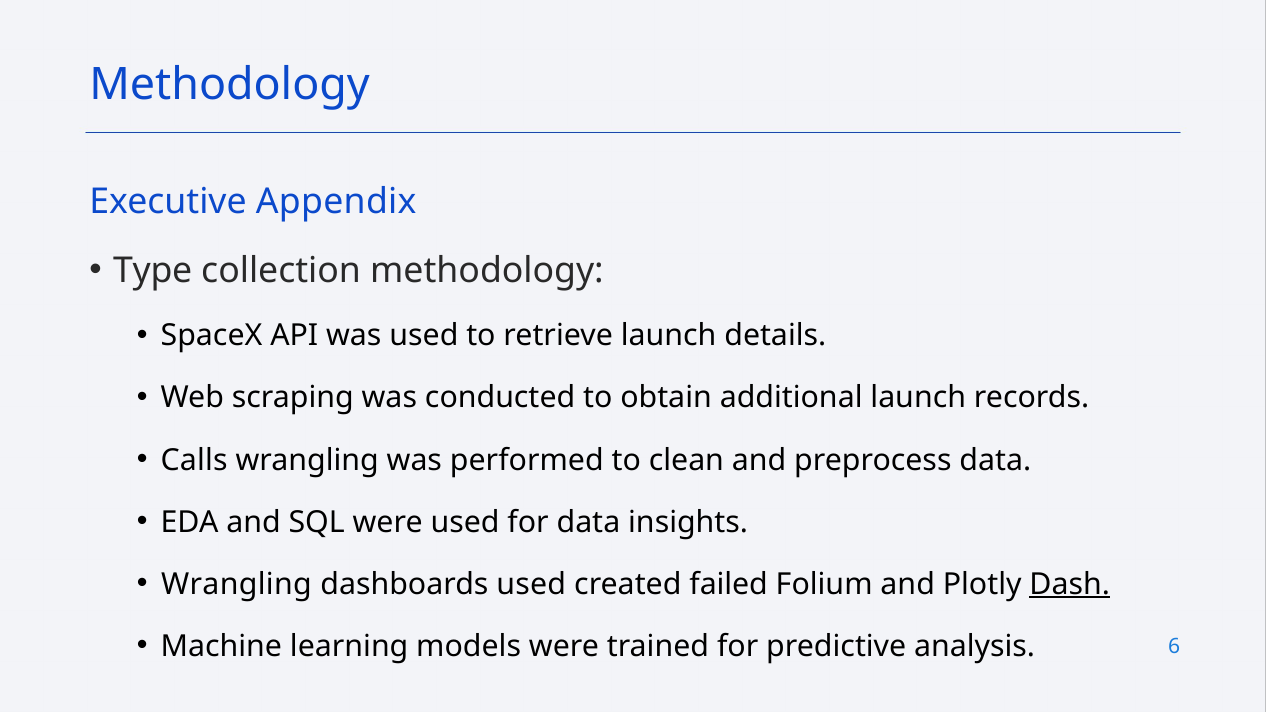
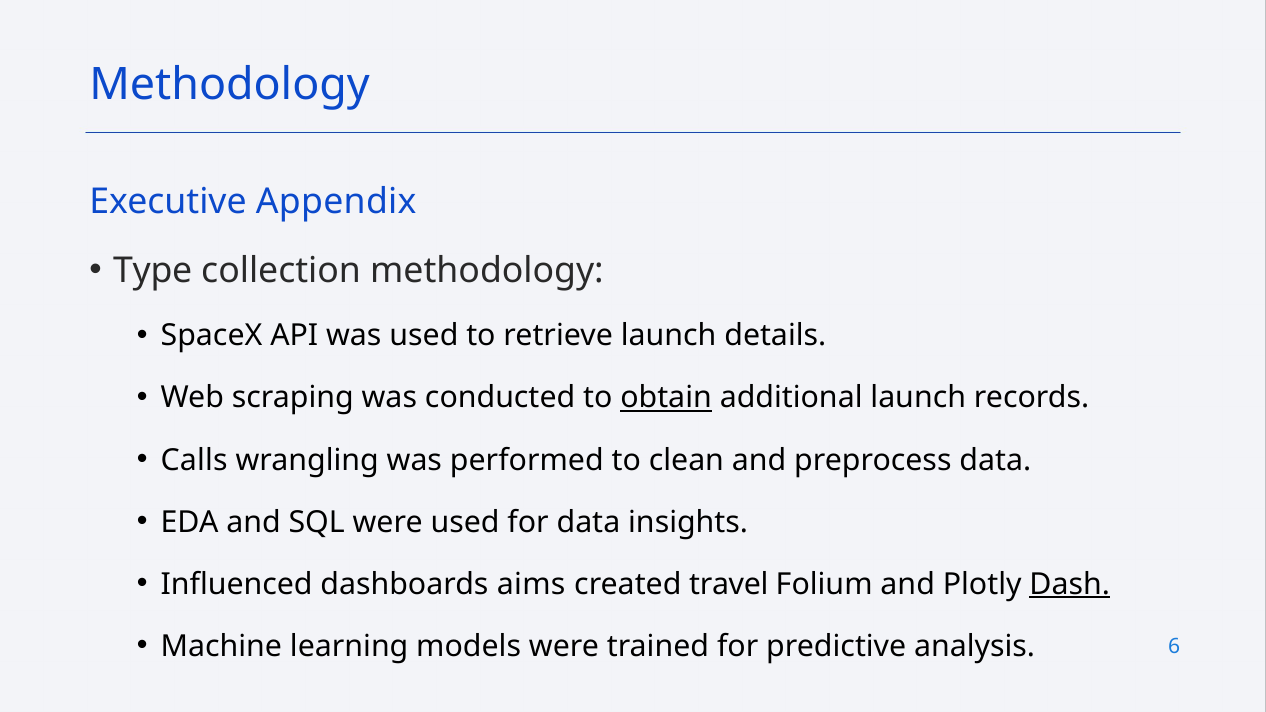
obtain underline: none -> present
Wrangling at (236, 584): Wrangling -> Influenced
dashboards used: used -> aims
failed: failed -> travel
